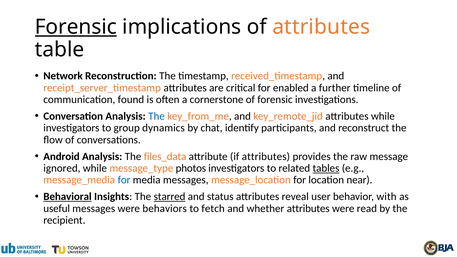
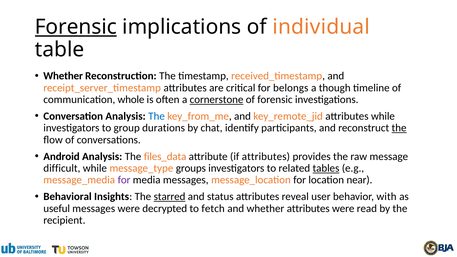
of attributes: attributes -> individual
Network at (63, 76): Network -> Whether
enabled: enabled -> belongs
further: further -> though
found: found -> whole
cornerstone underline: none -> present
dynamics: dynamics -> durations
the at (399, 128) underline: none -> present
ignored: ignored -> difficult
photos: photos -> groups
for at (124, 180) colour: blue -> purple
Behavioral underline: present -> none
behaviors: behaviors -> decrypted
